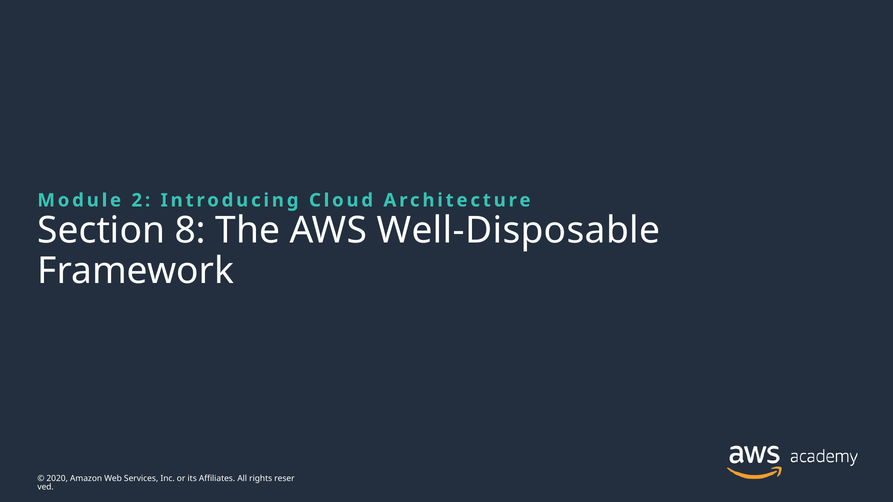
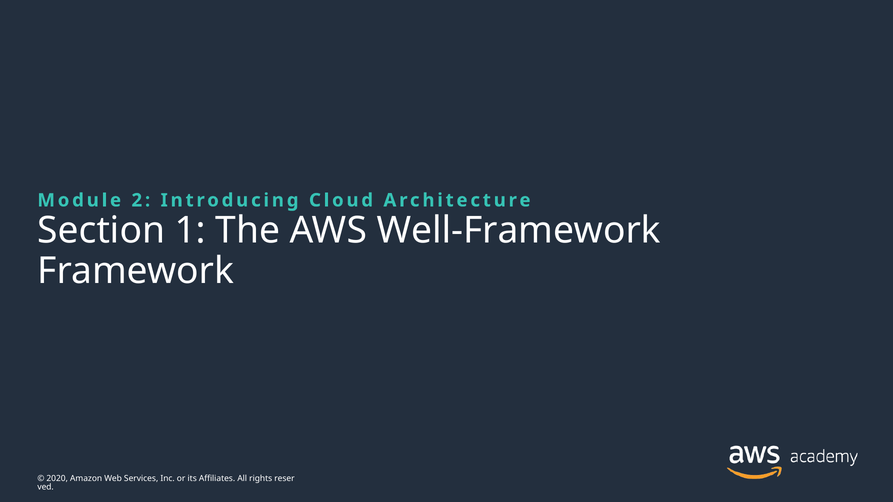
8: 8 -> 1
Well-Disposable: Well-Disposable -> Well-Framework
